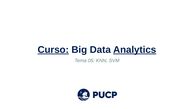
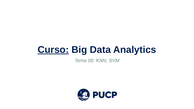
Analytics underline: present -> none
